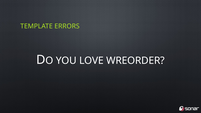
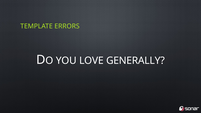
WREORDER: WREORDER -> GENERALLY
